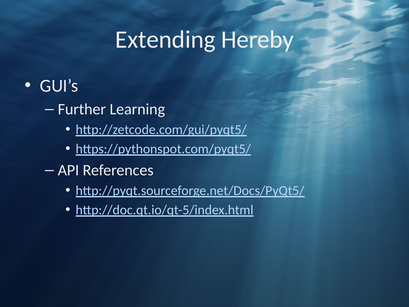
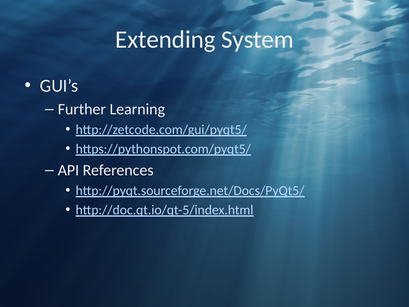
Hereby: Hereby -> System
